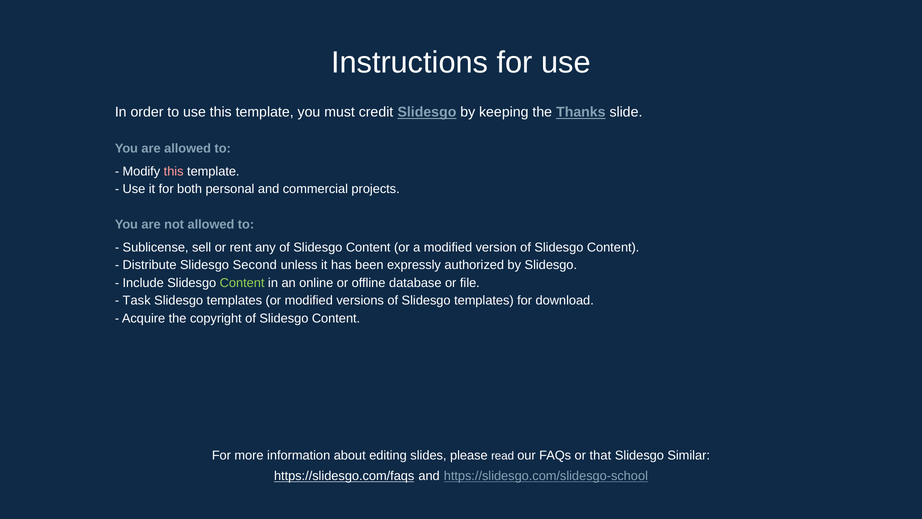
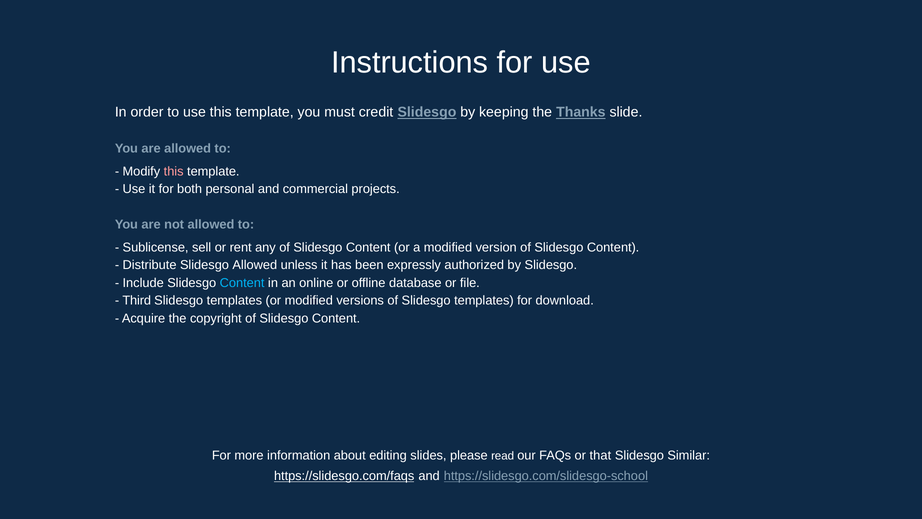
Slidesgo Second: Second -> Allowed
Content at (242, 283) colour: light green -> light blue
Task: Task -> Third
